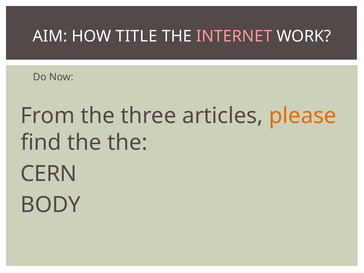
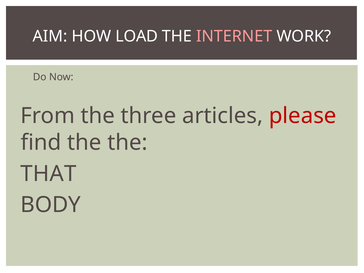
TITLE: TITLE -> LOAD
please colour: orange -> red
CERN: CERN -> THAT
